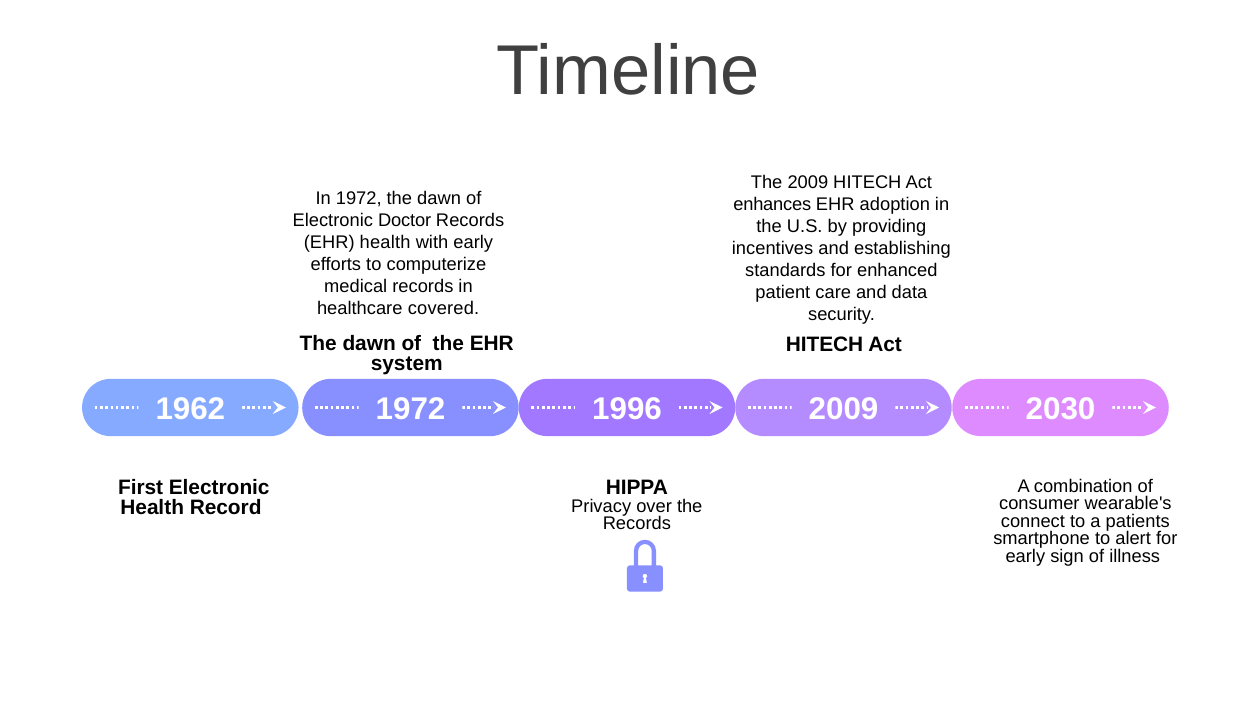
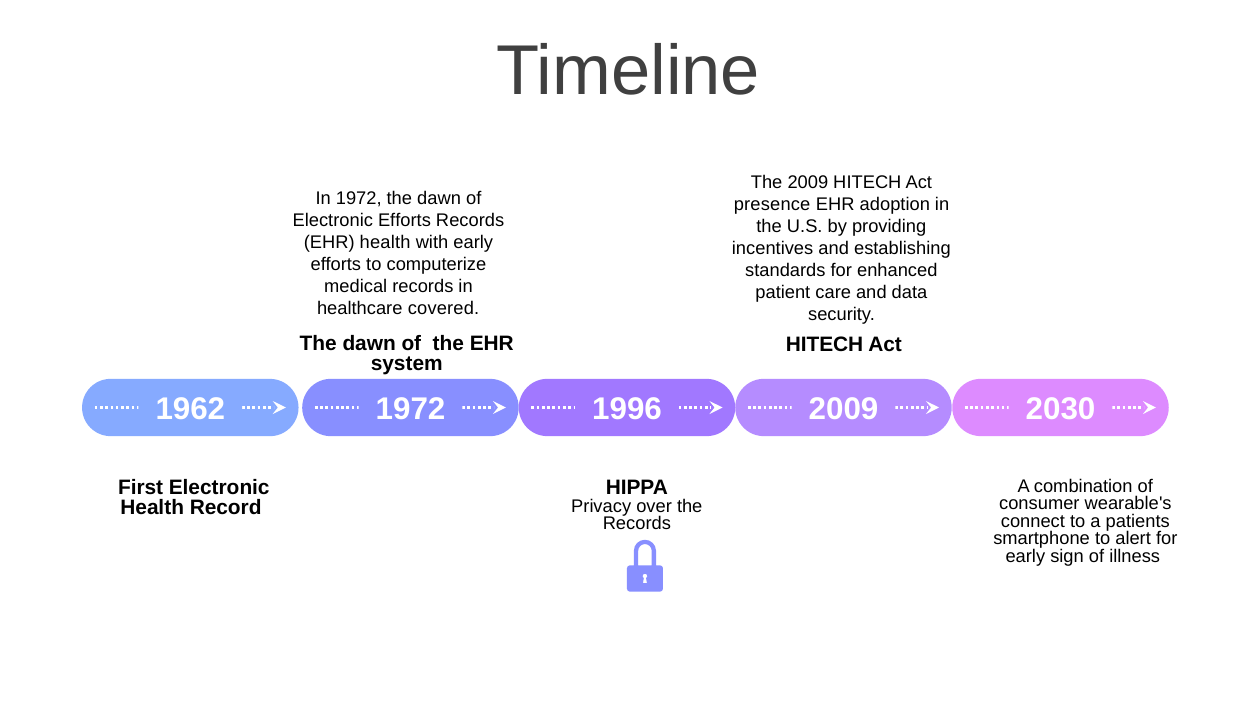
enhances: enhances -> presence
Electronic Doctor: Doctor -> Efforts
